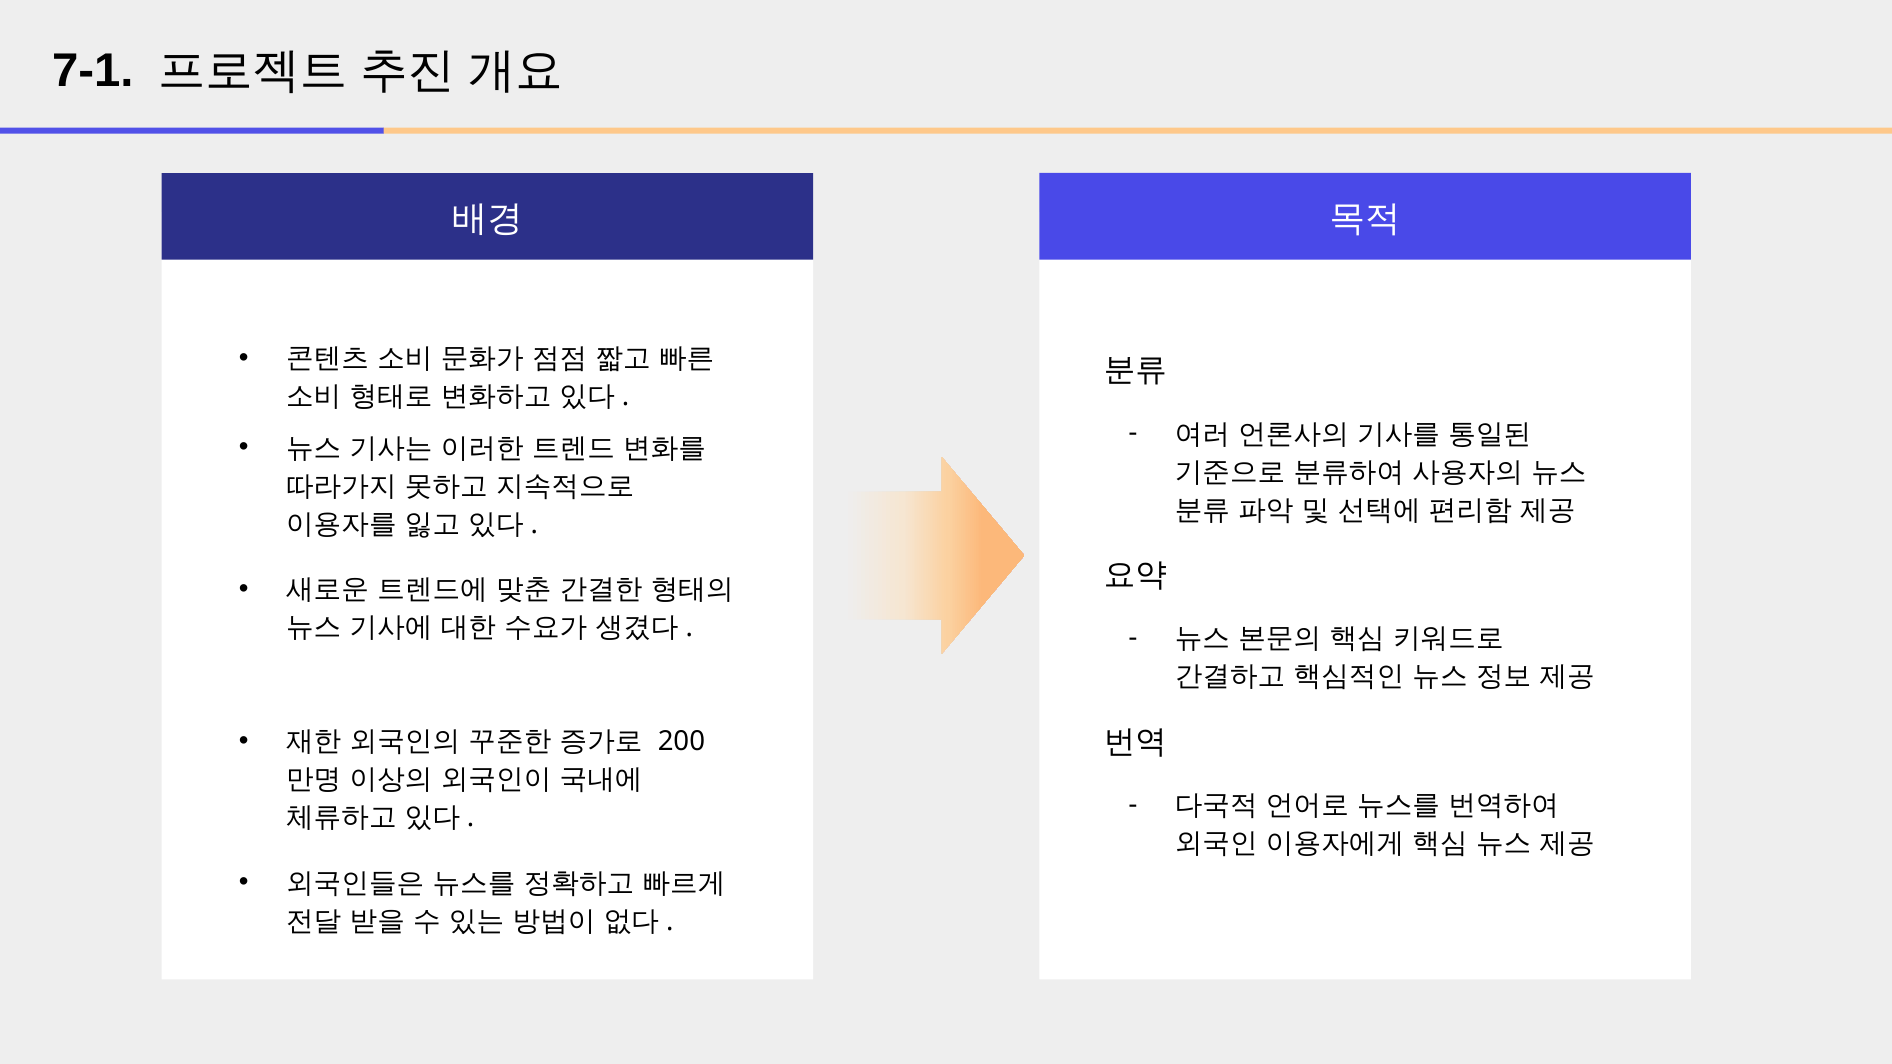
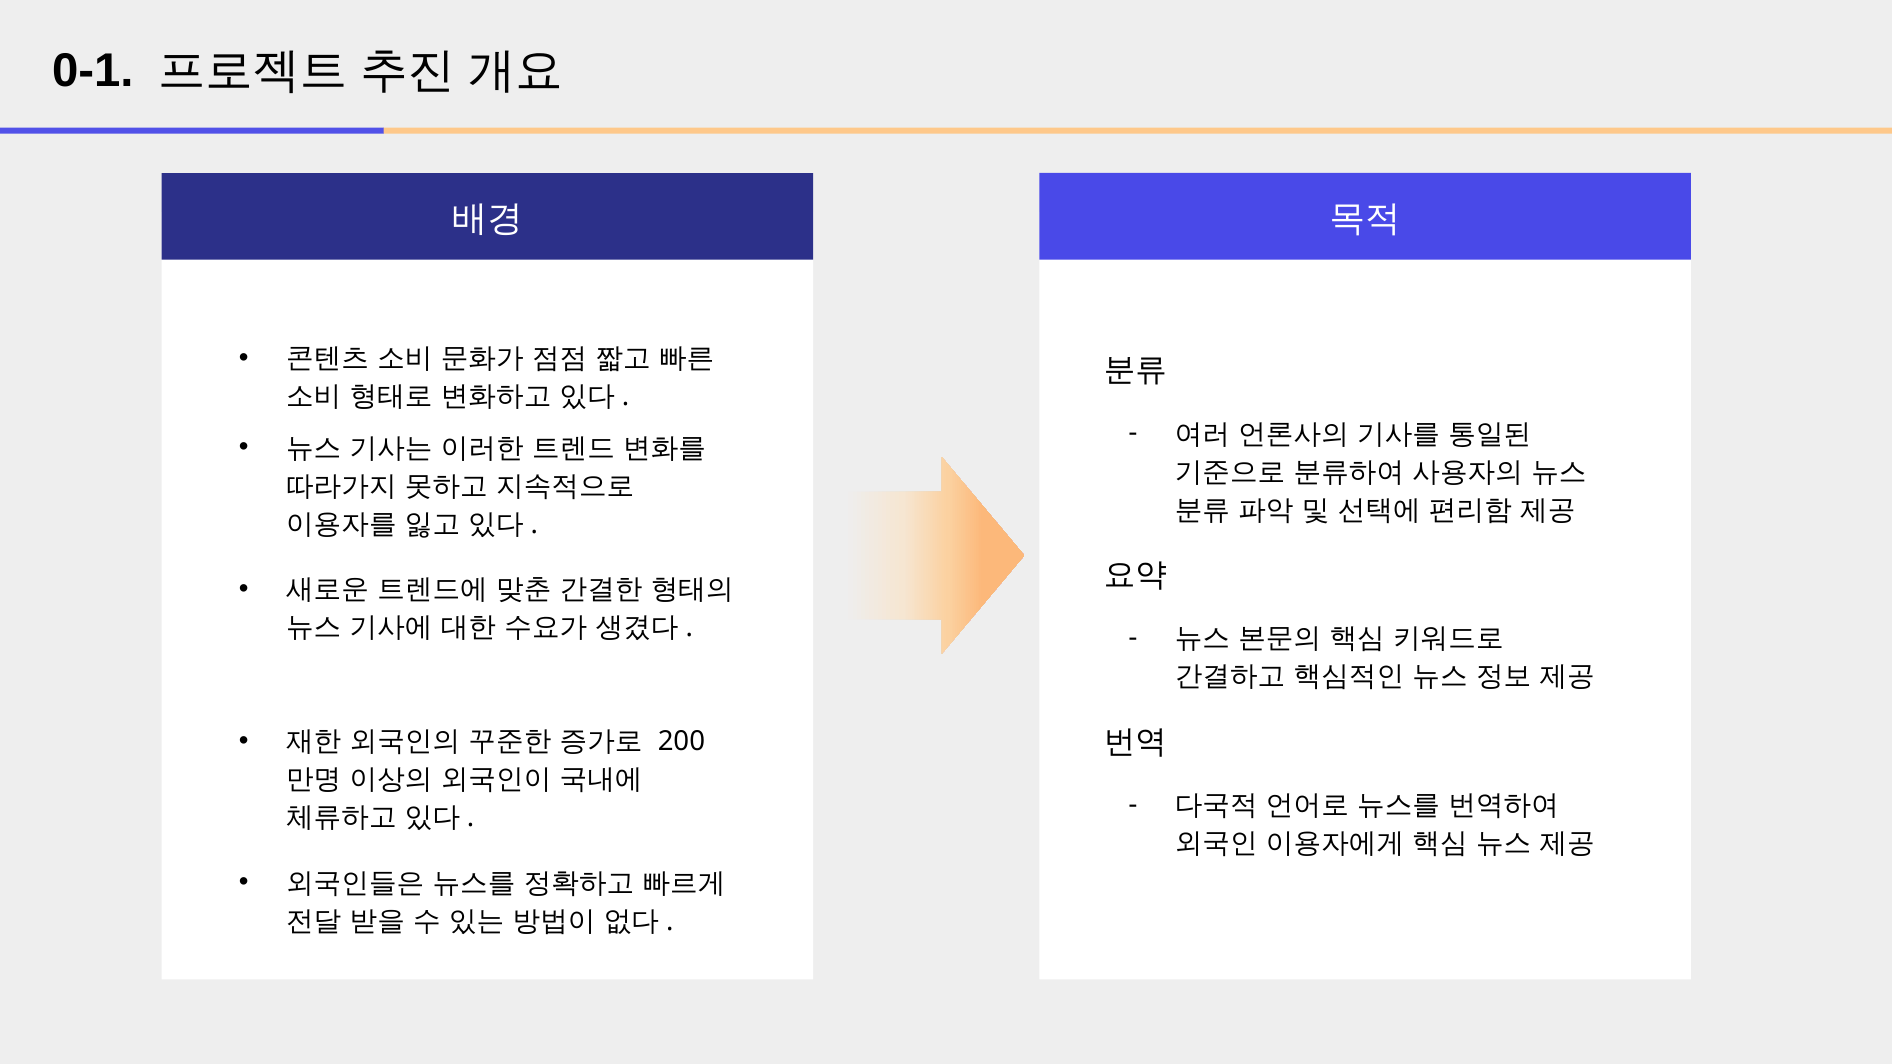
7-1: 7-1 -> 0-1
